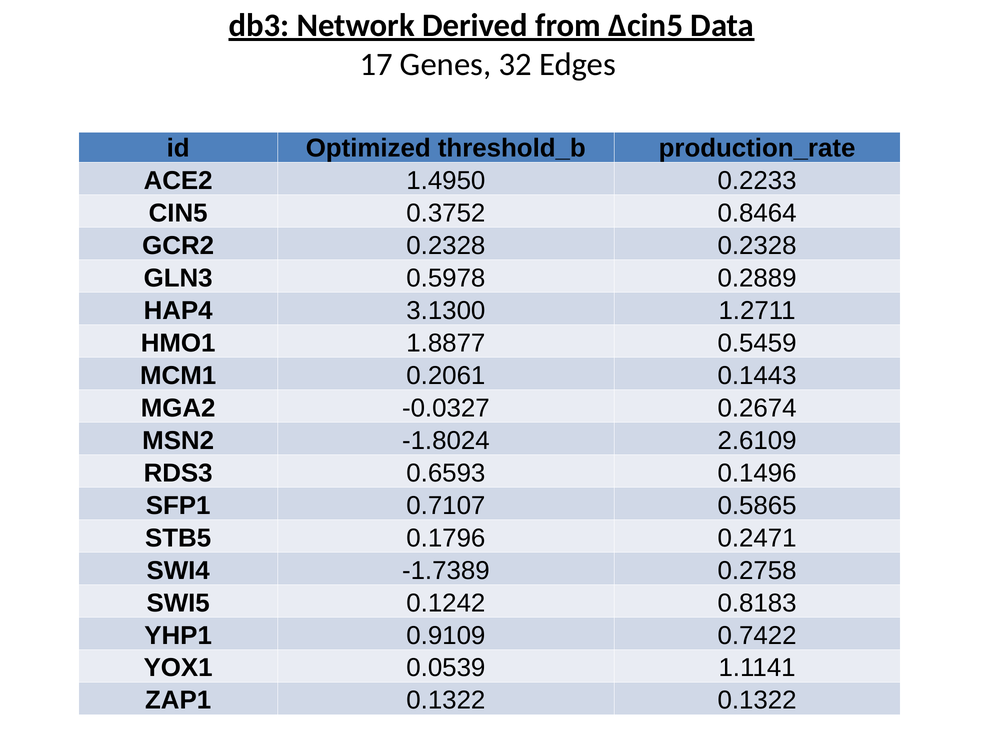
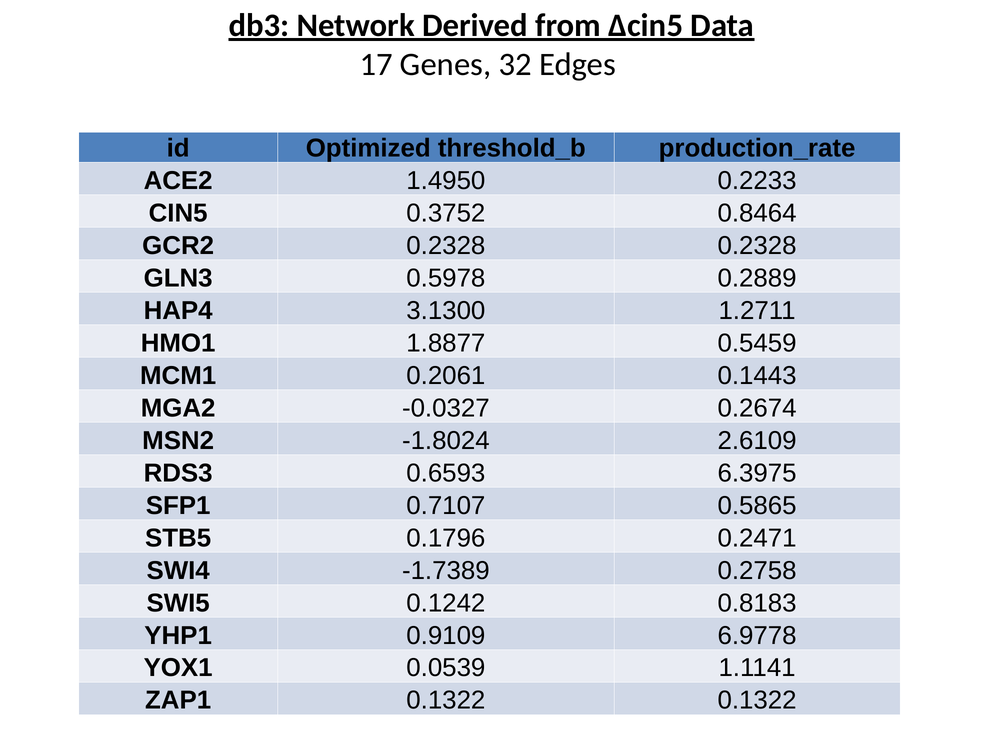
0.1496: 0.1496 -> 6.3975
0.7422: 0.7422 -> 6.9778
